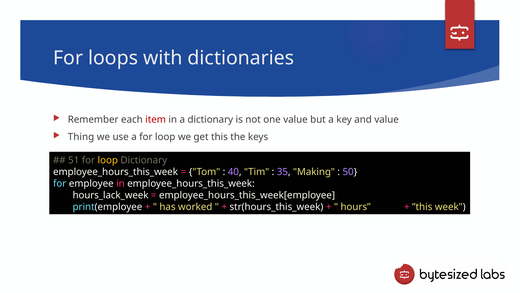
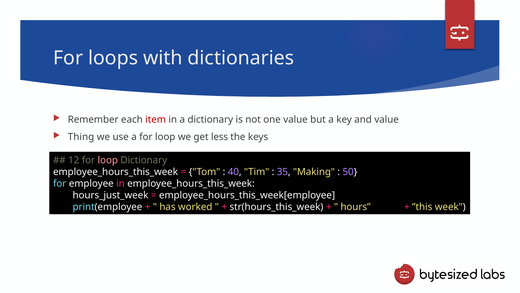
this: this -> less
51: 51 -> 12
loop at (108, 160) colour: yellow -> pink
hours_lack_week: hours_lack_week -> hours_just_week
